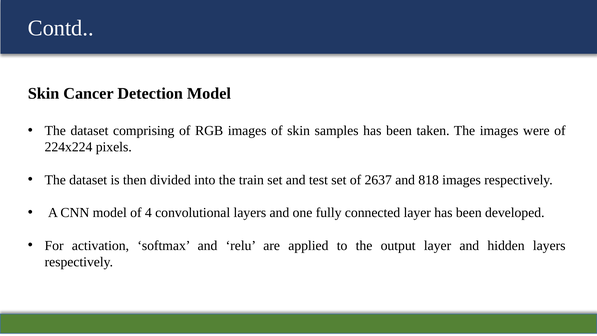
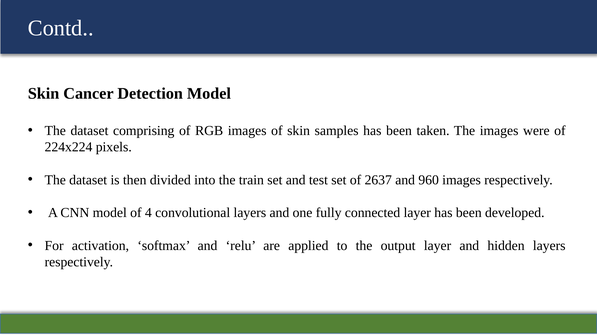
818: 818 -> 960
